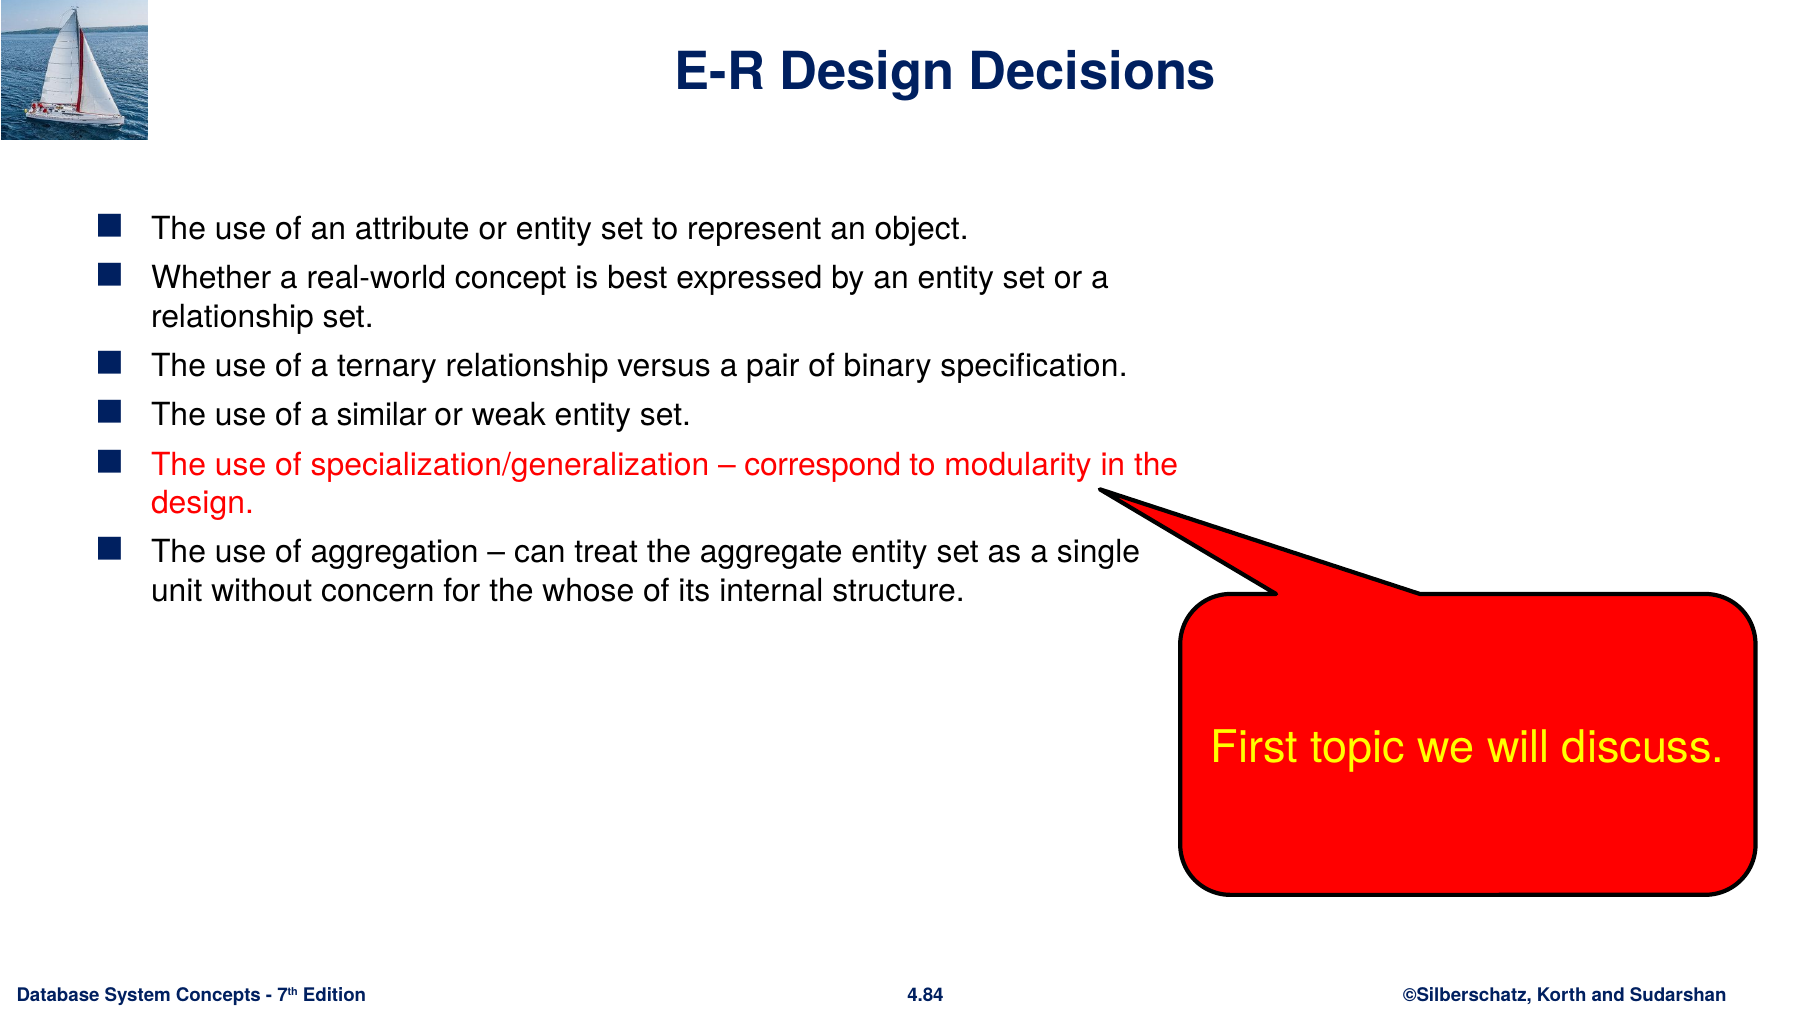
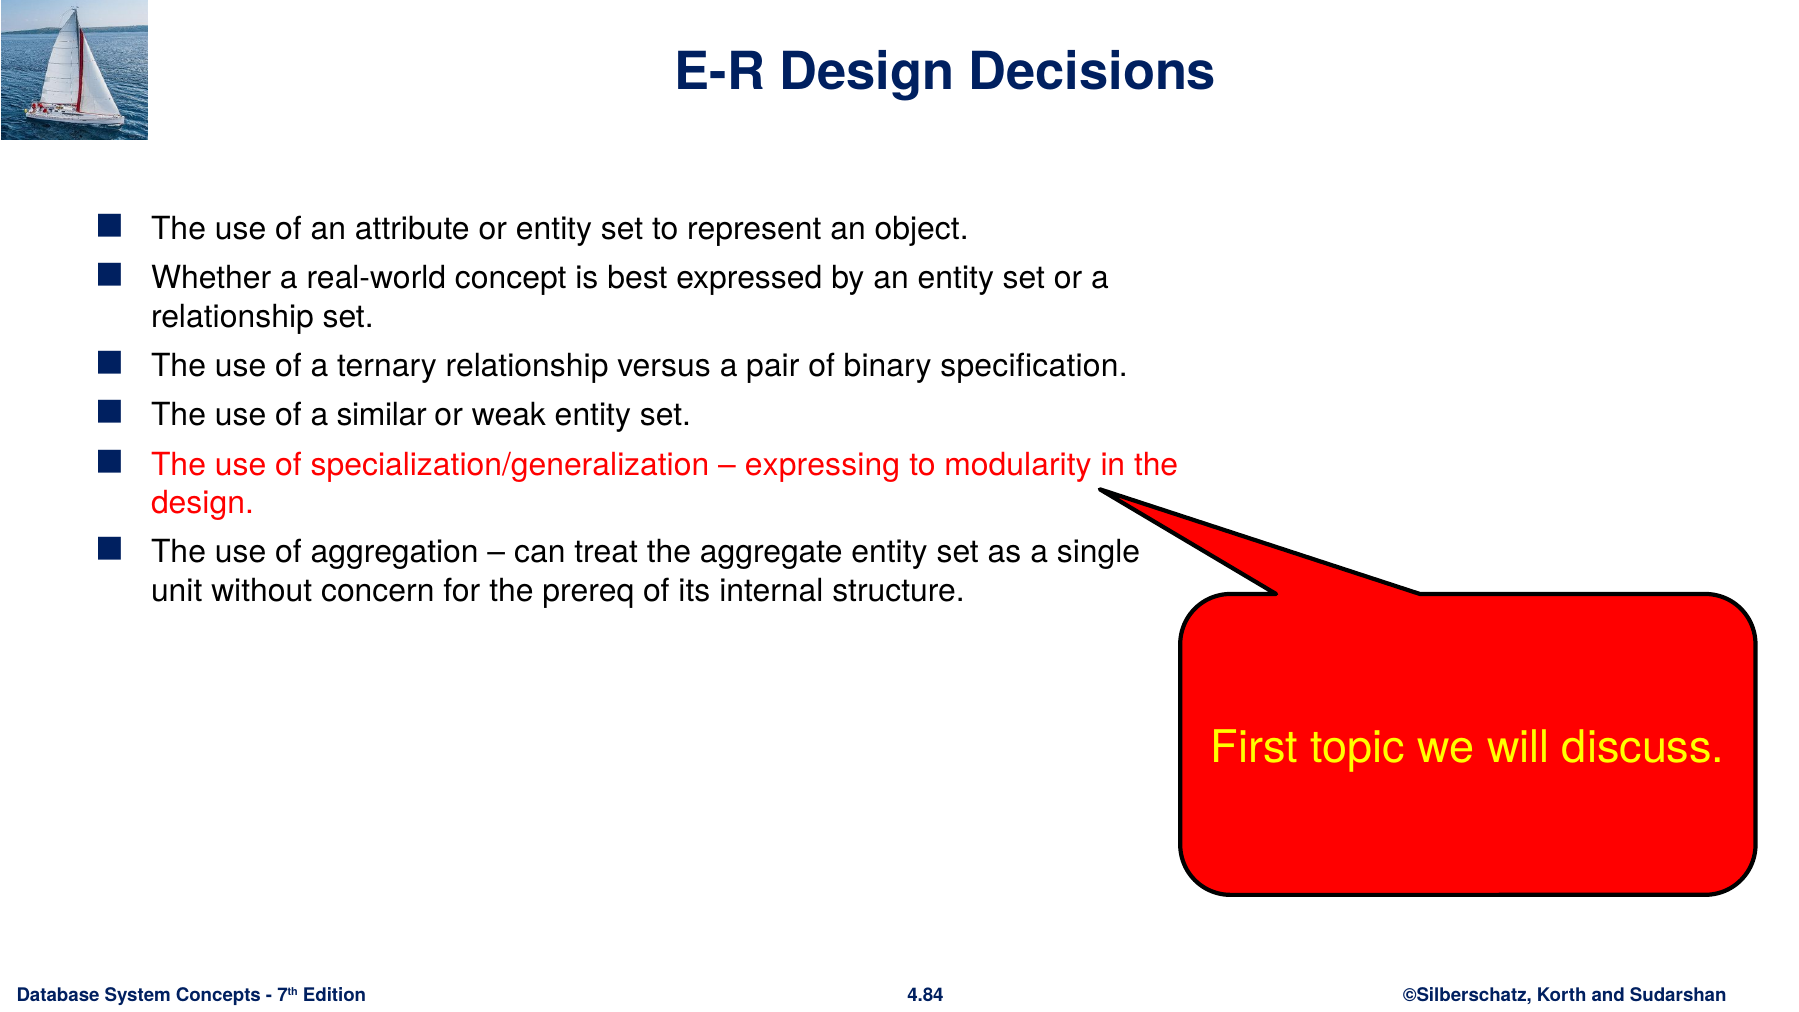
correspond: correspond -> expressing
whose: whose -> prereq
